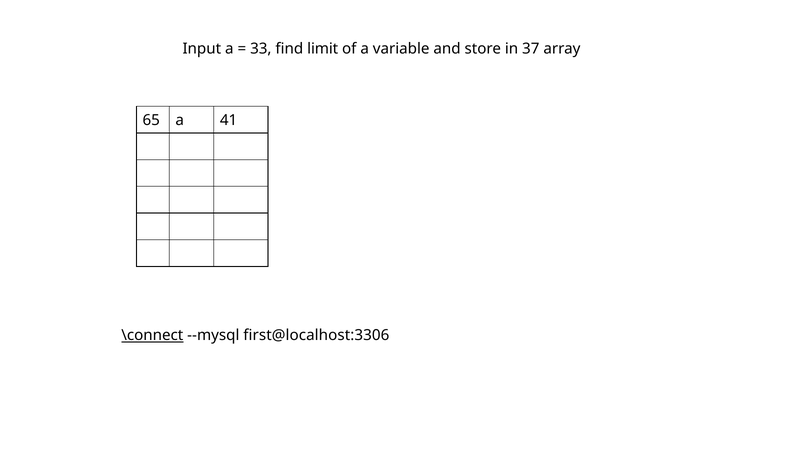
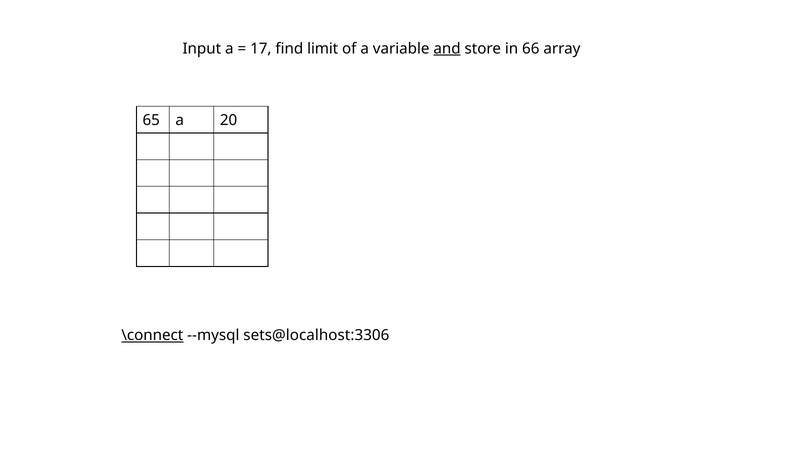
33: 33 -> 17
and underline: none -> present
37: 37 -> 66
41: 41 -> 20
first@localhost:3306: first@localhost:3306 -> sets@localhost:3306
